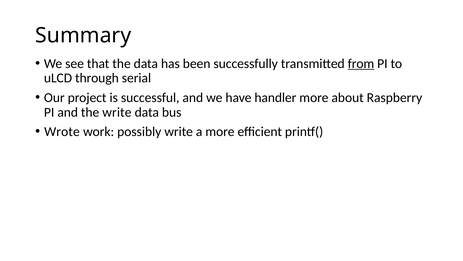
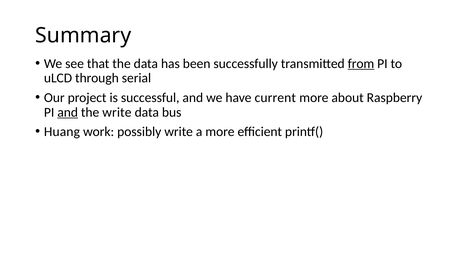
handler: handler -> current
and at (68, 112) underline: none -> present
Wrote: Wrote -> Huang
